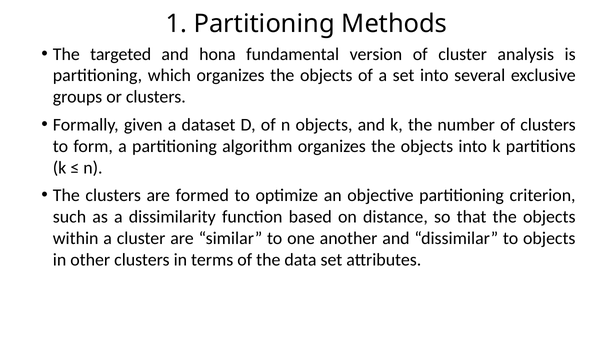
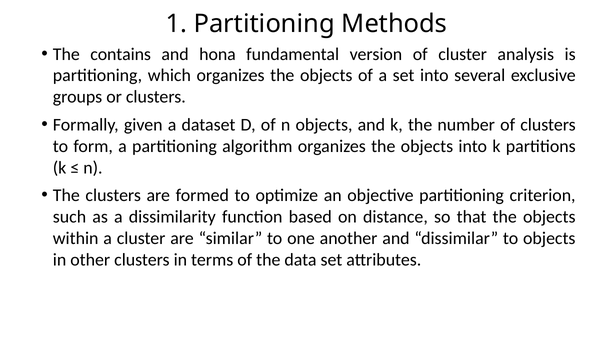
targeted: targeted -> contains
